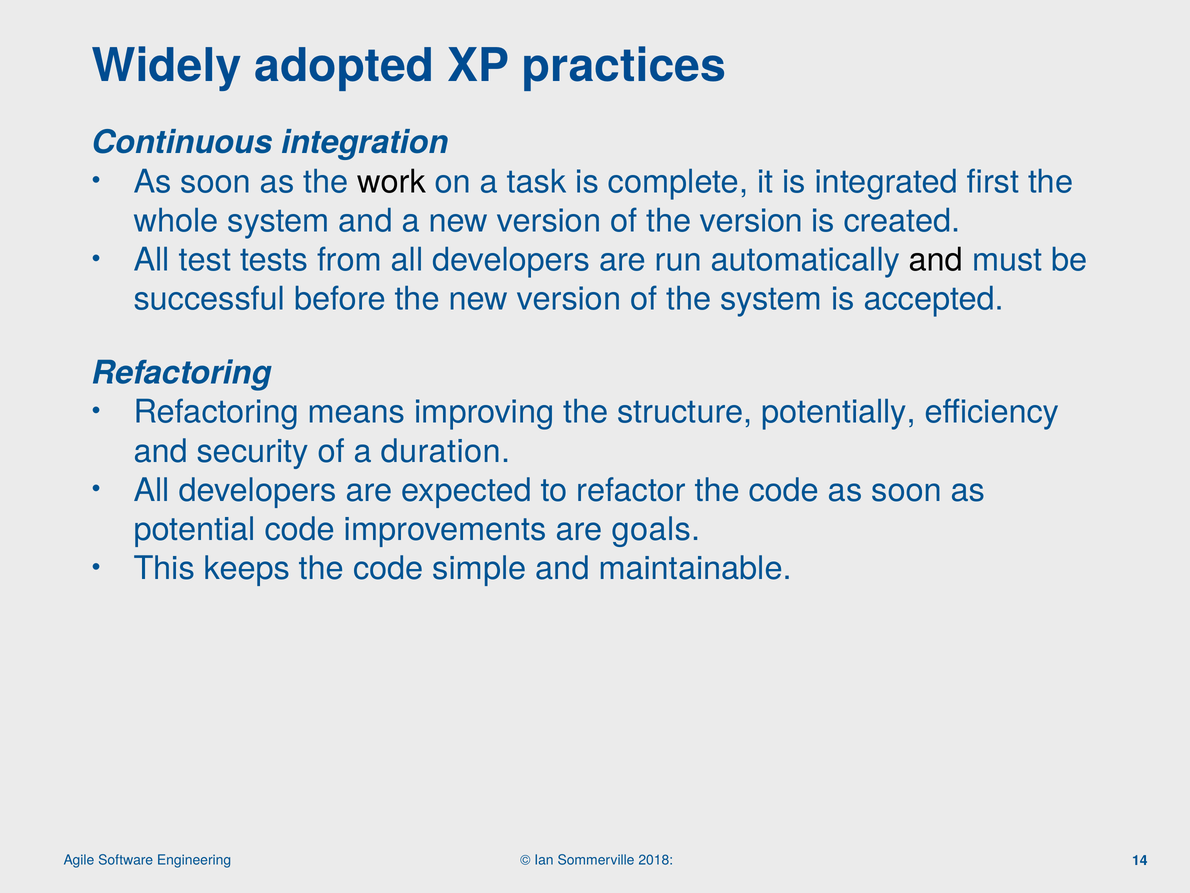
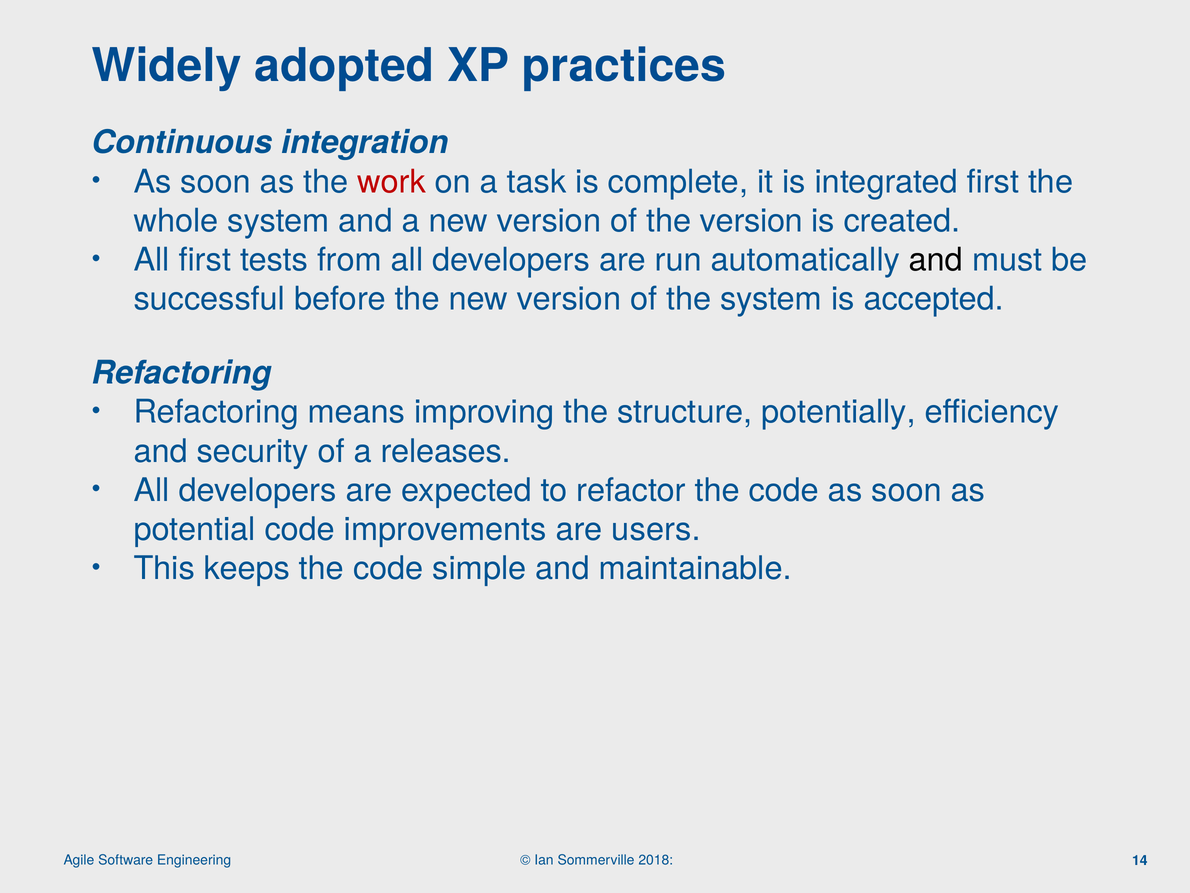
work colour: black -> red
All test: test -> first
duration: duration -> releases
goals: goals -> users
